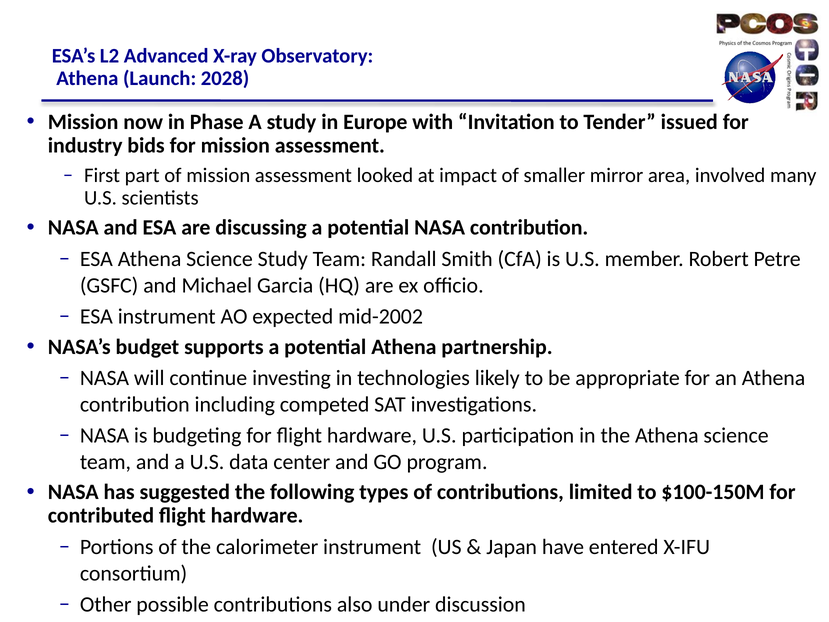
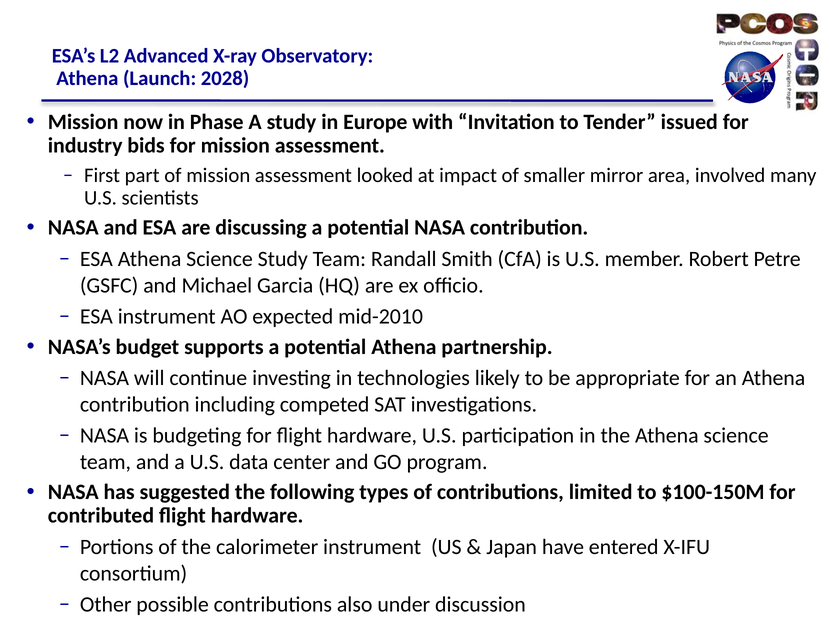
mid-2002: mid-2002 -> mid-2010
